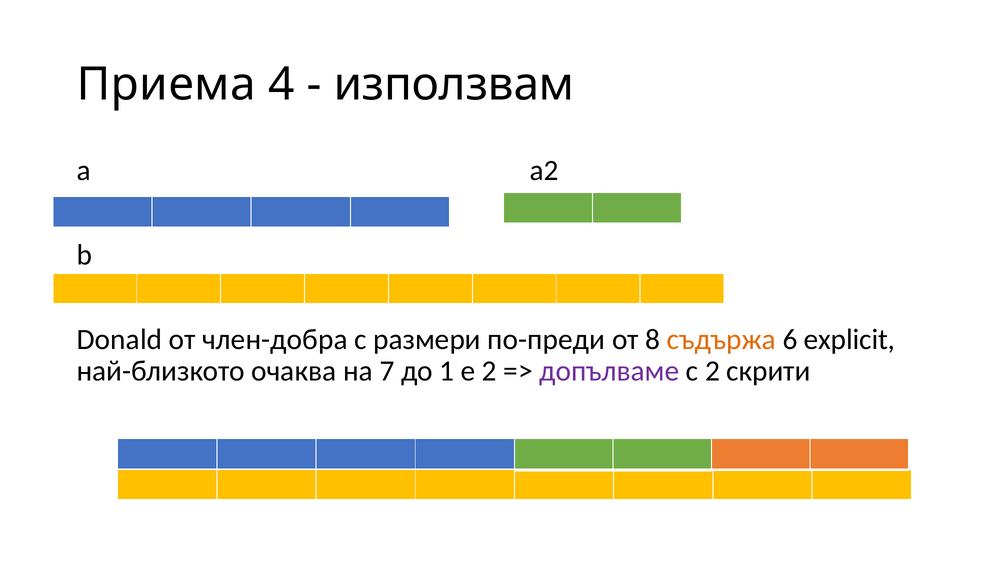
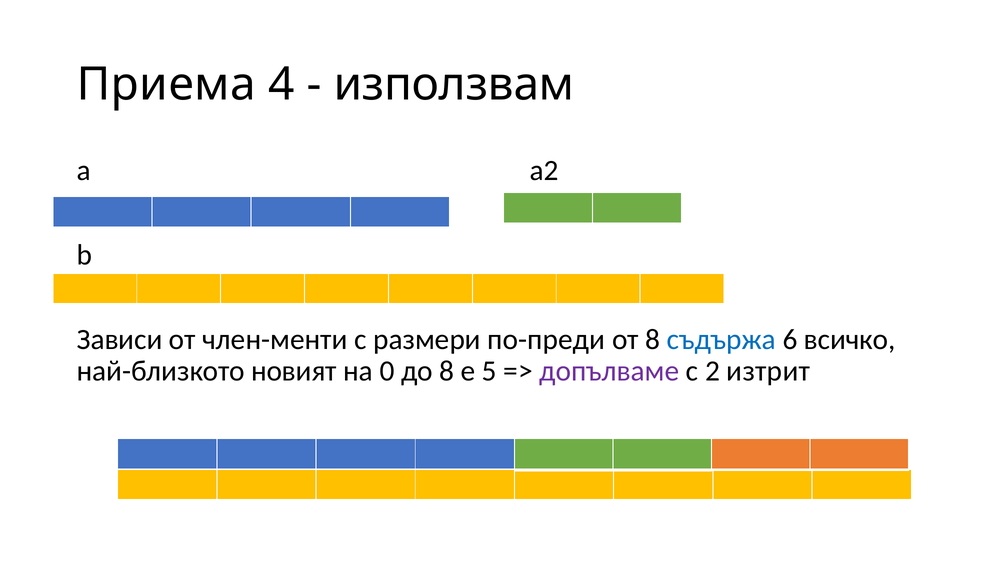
Donald: Donald -> Зависи
член-добра: член-добра -> член-менти
съдържа colour: orange -> blue
explicit: explicit -> всичко
очаква: очаква -> новият
7: 7 -> 0
до 1: 1 -> 8
е 2: 2 -> 5
скрити: скрити -> изтрит
